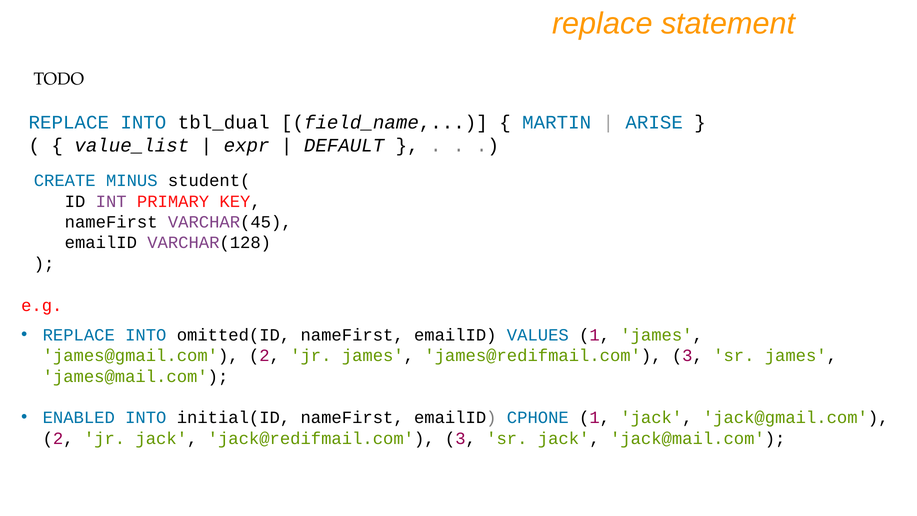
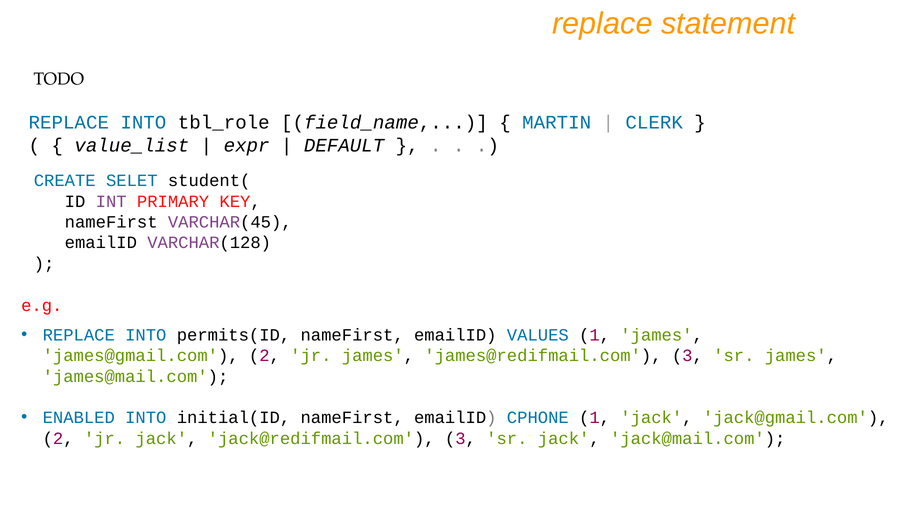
tbl_dual: tbl_dual -> tbl_role
ARISE: ARISE -> CLERK
MINUS: MINUS -> SELET
omitted(ID: omitted(ID -> permits(ID
